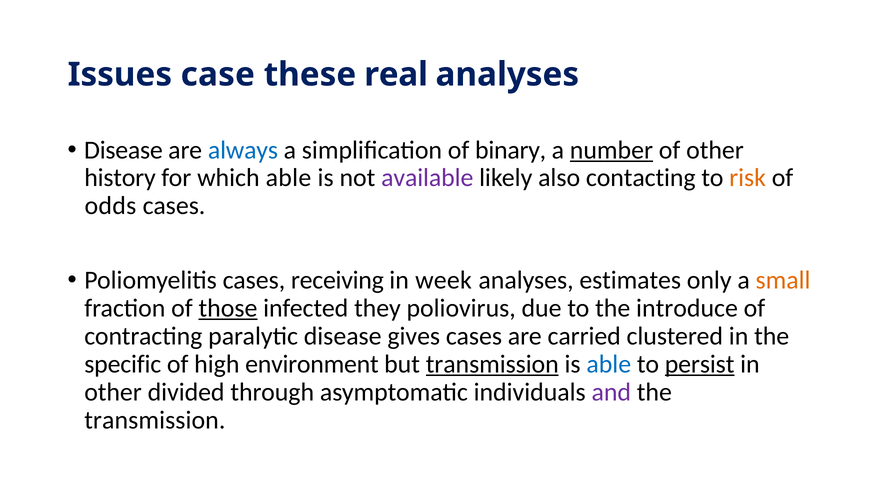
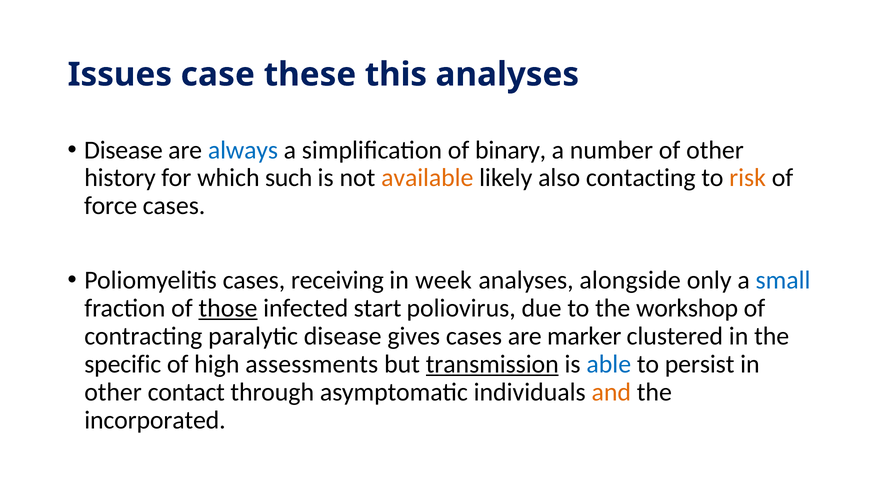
real: real -> this
number underline: present -> none
which able: able -> such
available colour: purple -> orange
odds: odds -> force
estimates: estimates -> alongside
small colour: orange -> blue
they: they -> start
introduce: introduce -> workshop
carried: carried -> marker
environment: environment -> assessments
persist underline: present -> none
divided: divided -> contact
and colour: purple -> orange
transmission at (155, 420): transmission -> incorporated
